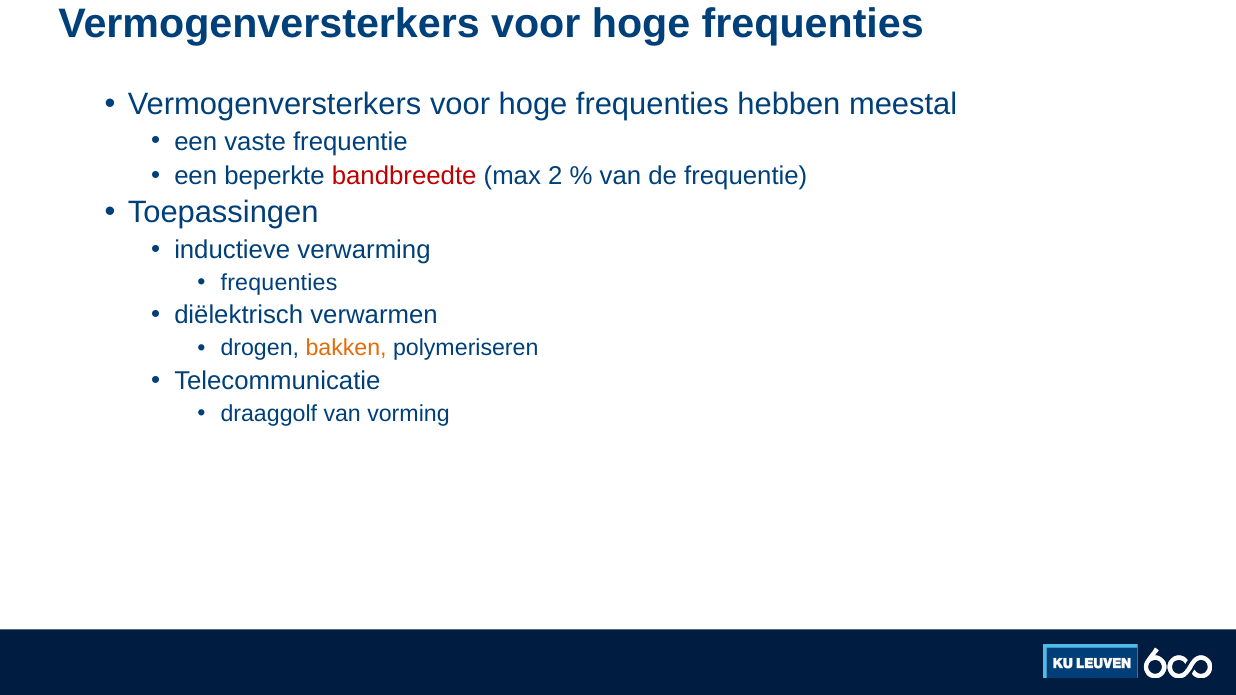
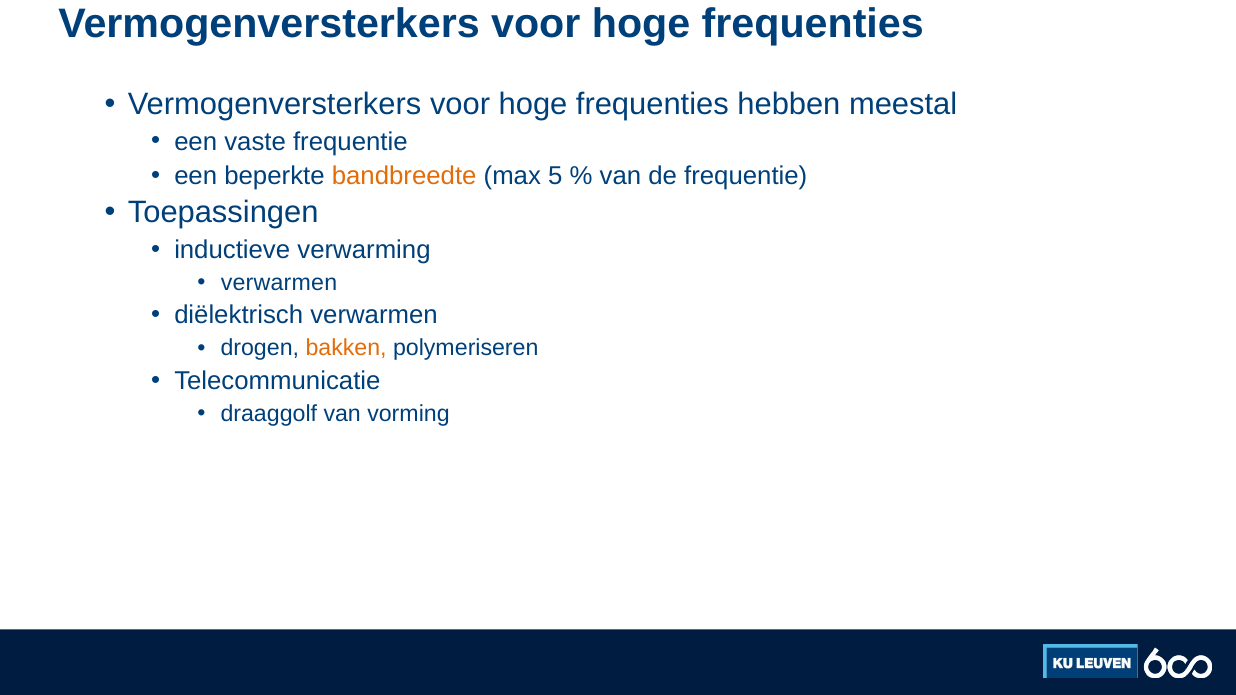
bandbreedte colour: red -> orange
2: 2 -> 5
frequenties at (279, 283): frequenties -> verwarmen
